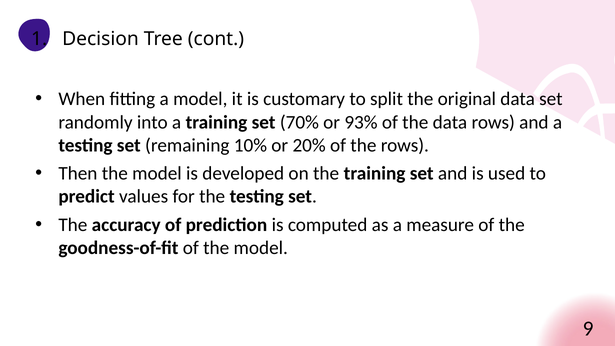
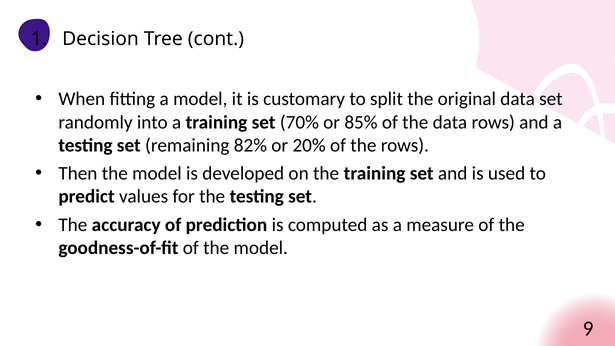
93%: 93% -> 85%
10%: 10% -> 82%
